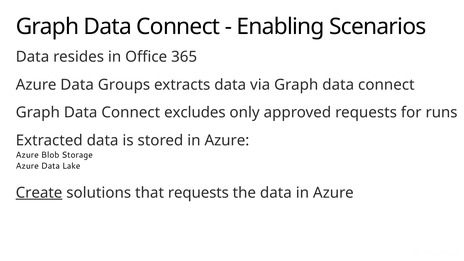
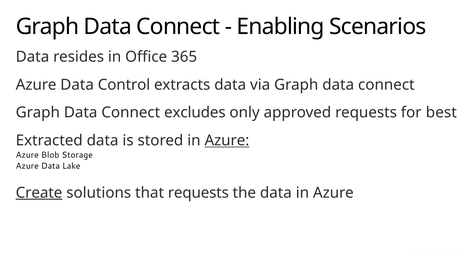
Groups: Groups -> Control
runs: runs -> best
Azure at (227, 140) underline: none -> present
